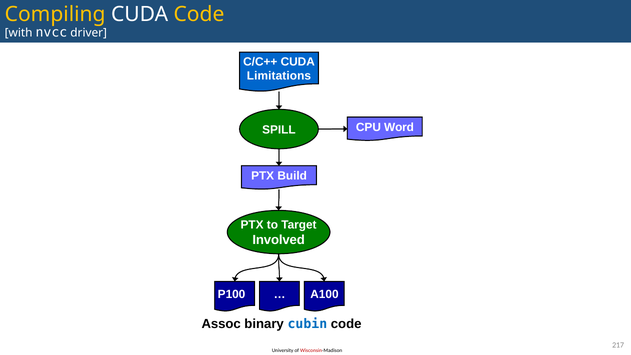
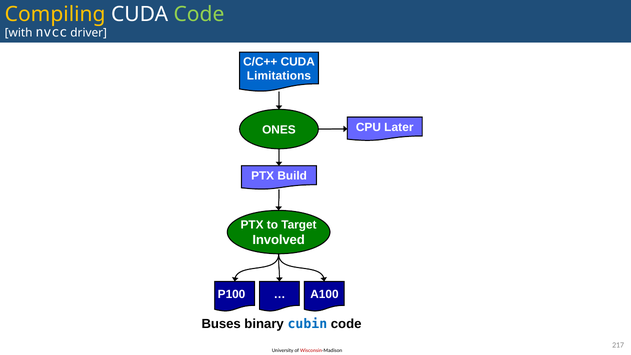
Code at (199, 14) colour: yellow -> light green
Word: Word -> Later
SPILL: SPILL -> ONES
Assoc: Assoc -> Buses
